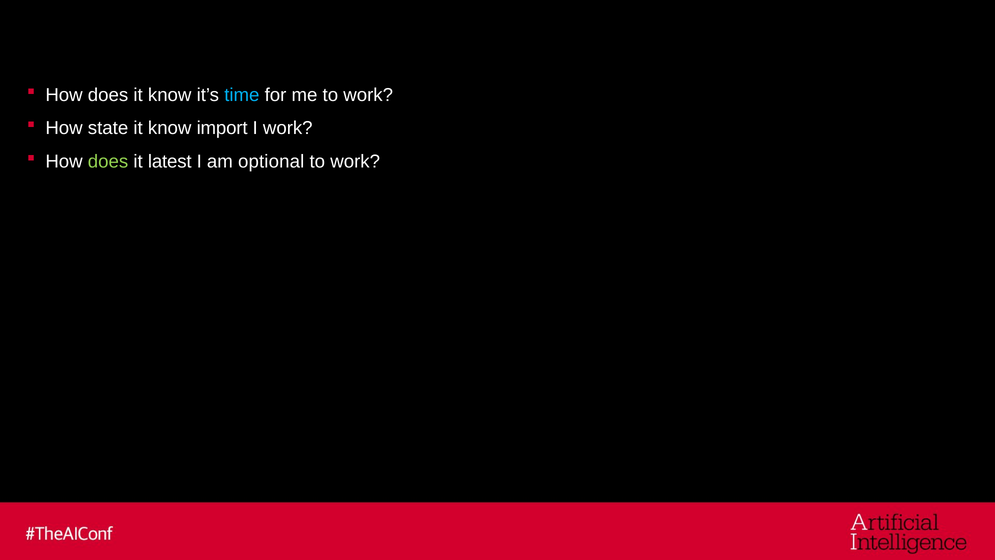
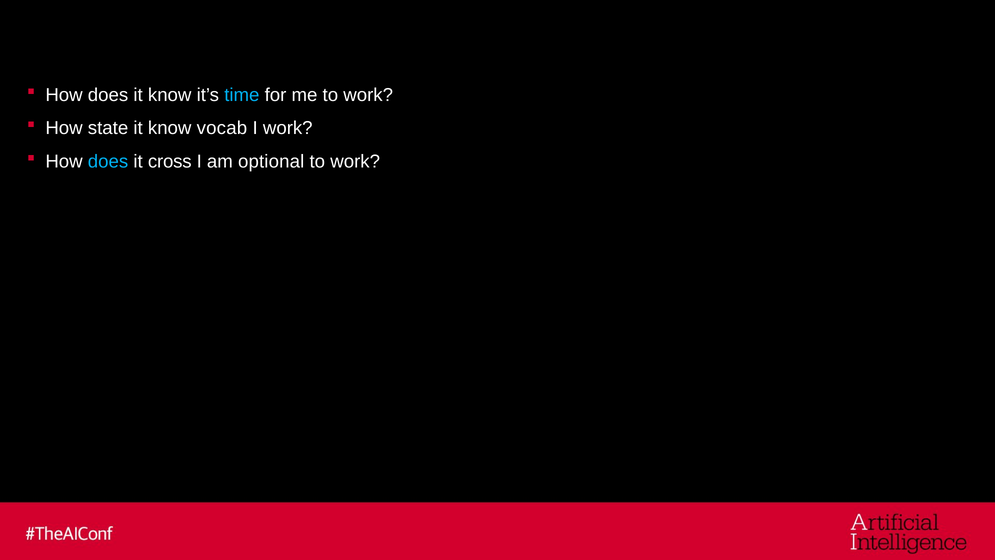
import: import -> vocab
does at (108, 161) colour: light green -> light blue
latest: latest -> cross
